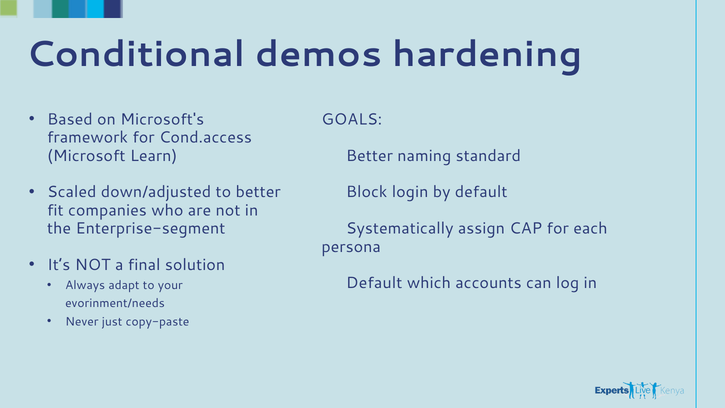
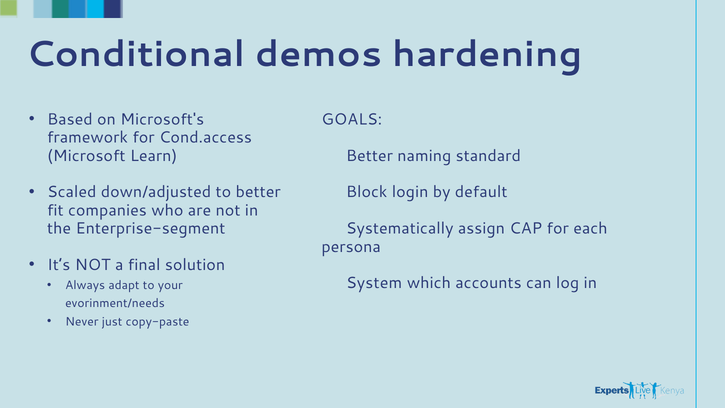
Default at (374, 283): Default -> System
